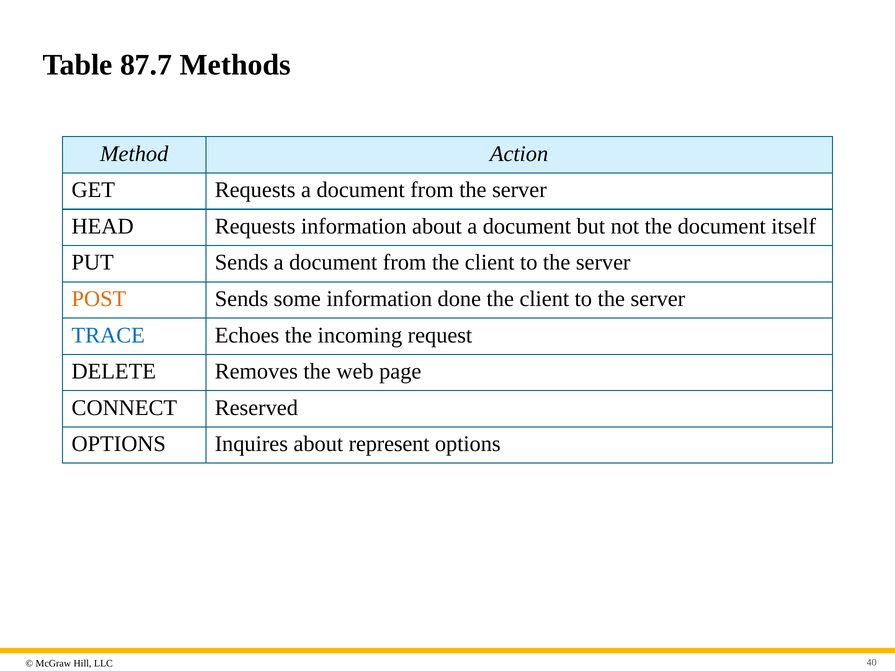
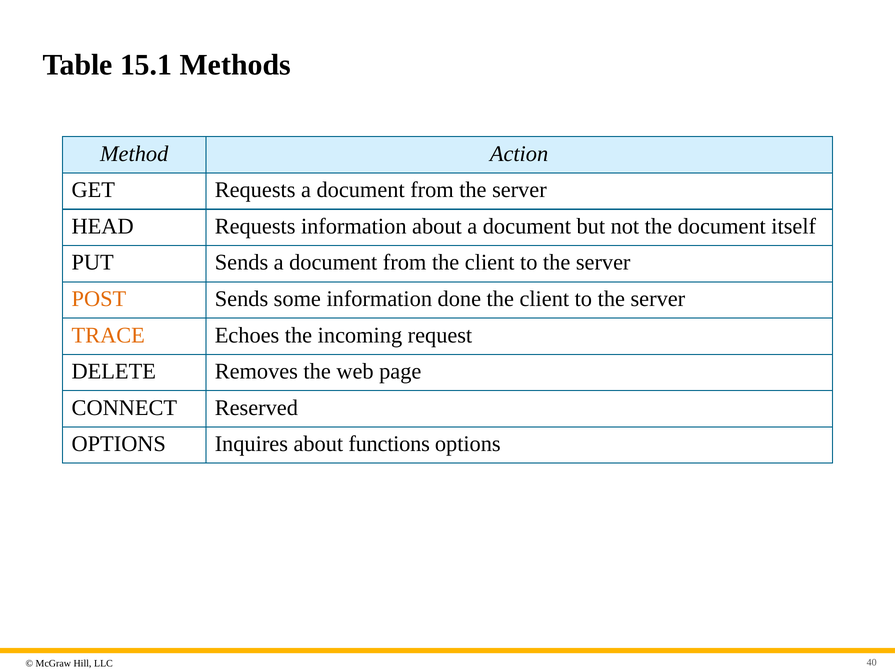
87.7: 87.7 -> 15.1
TRACE colour: blue -> orange
represent: represent -> functions
